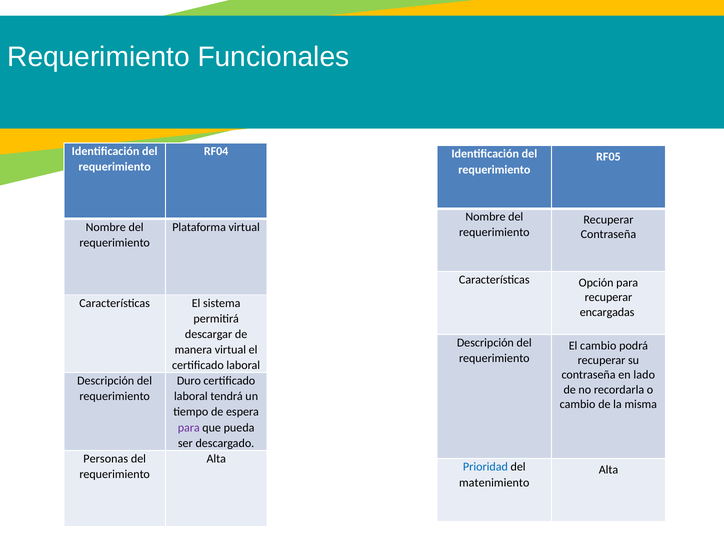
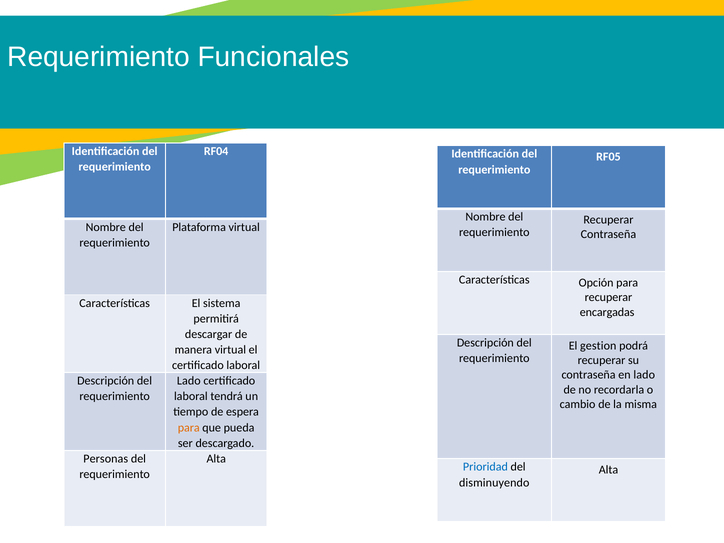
El cambio: cambio -> gestion
Duro at (189, 381): Duro -> Lado
para at (189, 428) colour: purple -> orange
matenimiento: matenimiento -> disminuyendo
